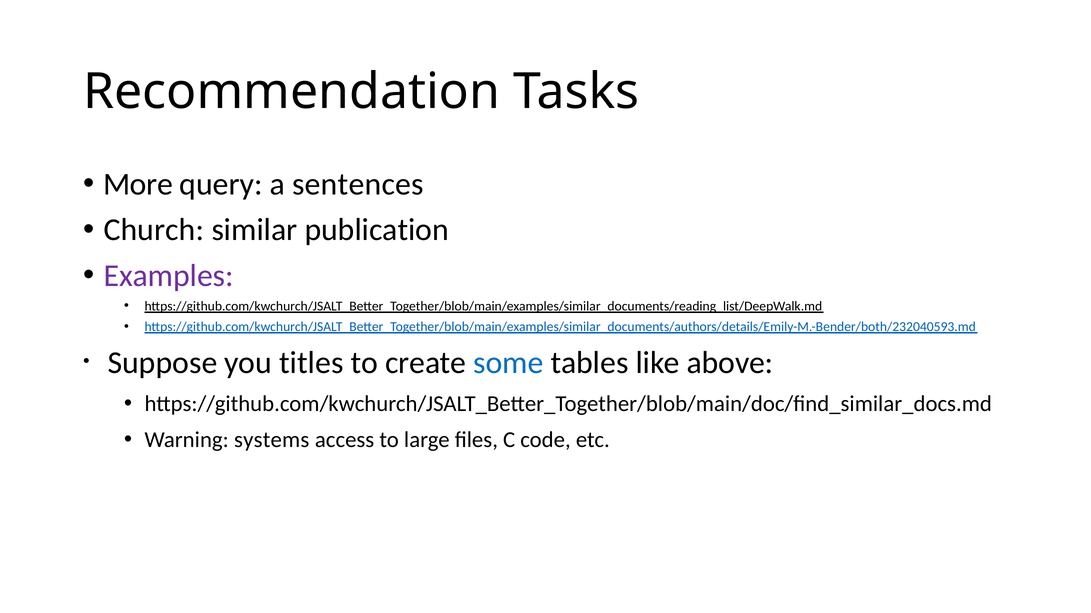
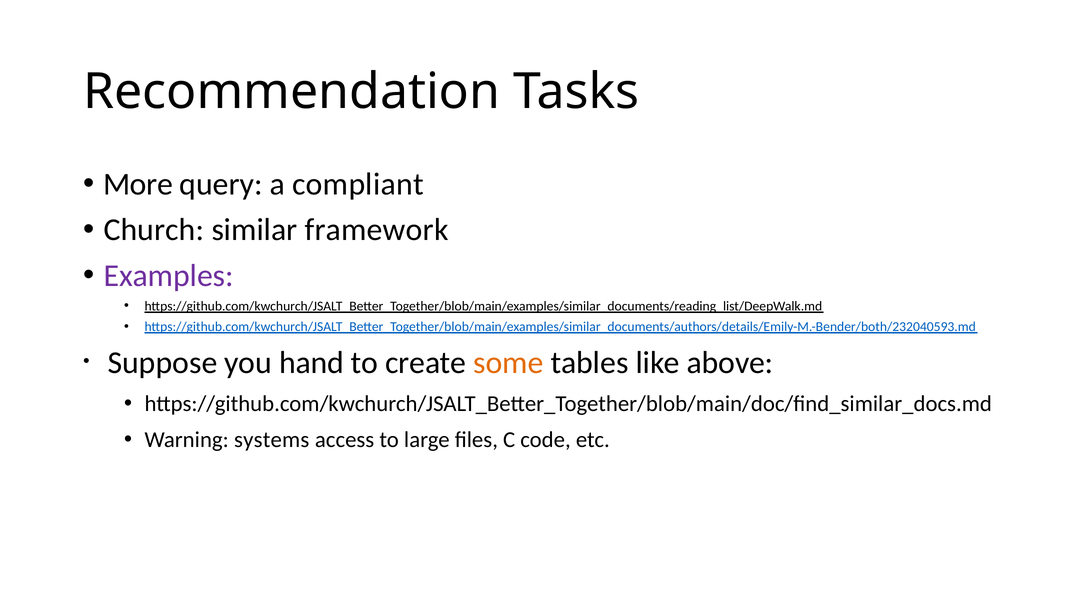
sentences: sentences -> compliant
publication: publication -> framework
titles: titles -> hand
some colour: blue -> orange
